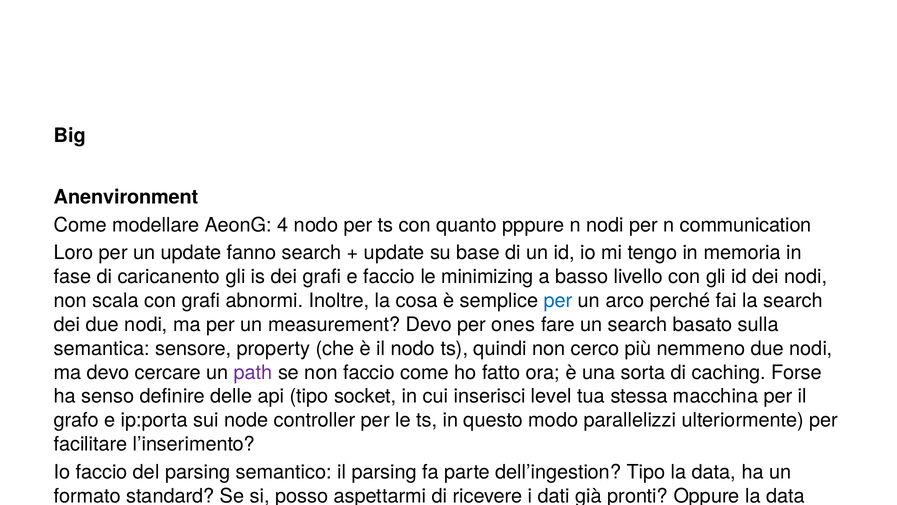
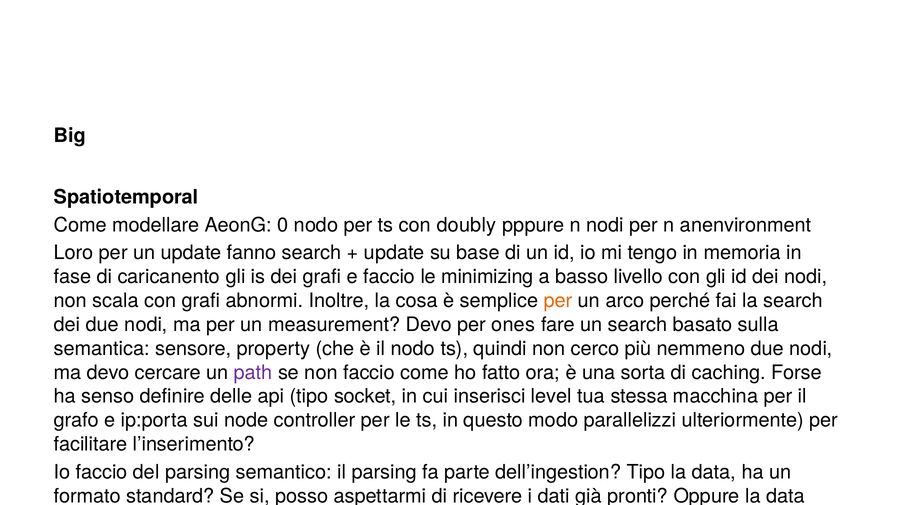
Anenvironment: Anenvironment -> Spatiotemporal
4: 4 -> 0
quanto: quanto -> doubly
communication: communication -> anenvironment
per at (558, 300) colour: blue -> orange
